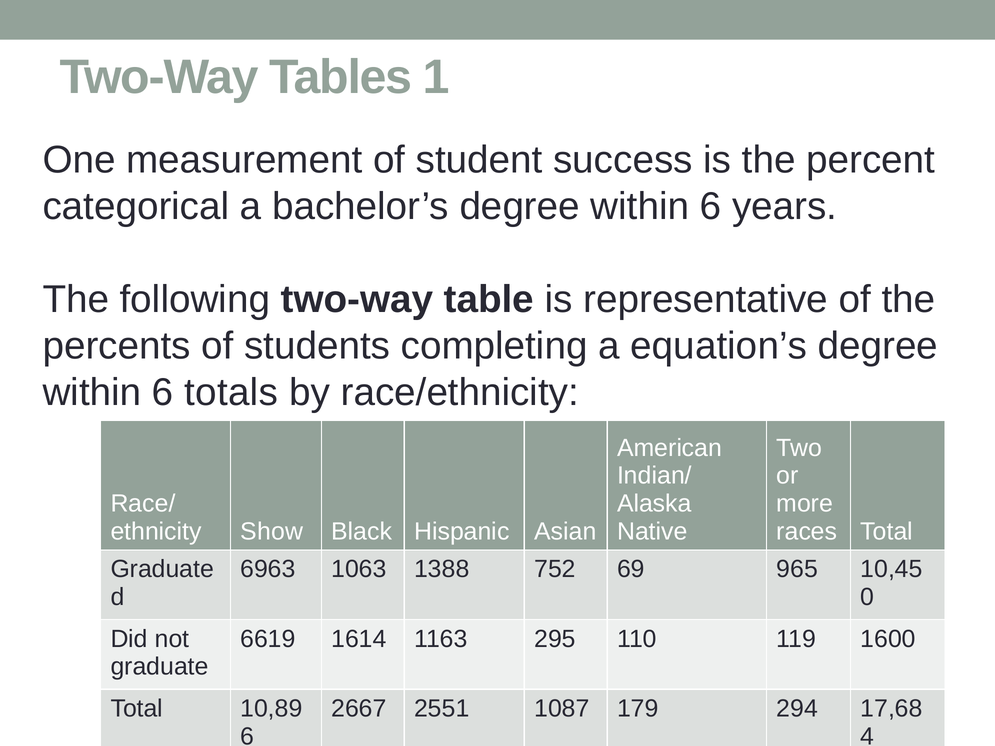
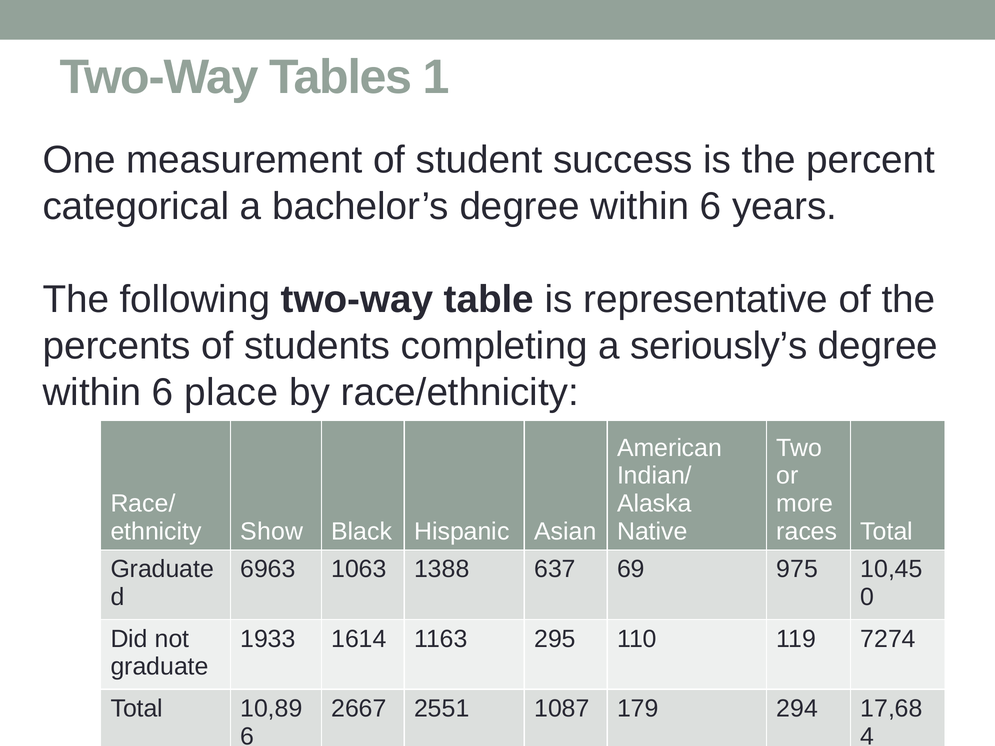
equation’s: equation’s -> seriously’s
totals: totals -> place
752: 752 -> 637
965: 965 -> 975
6619: 6619 -> 1933
1600: 1600 -> 7274
